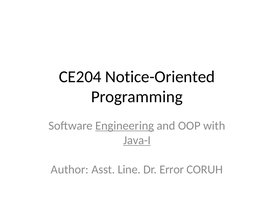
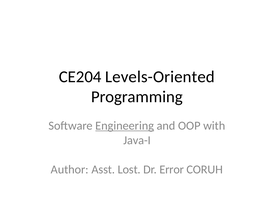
Notice-Oriented: Notice-Oriented -> Levels-Oriented
Java-I underline: present -> none
Line: Line -> Lost
